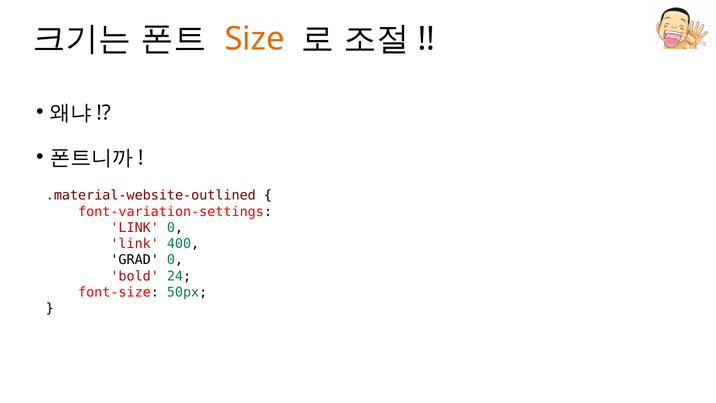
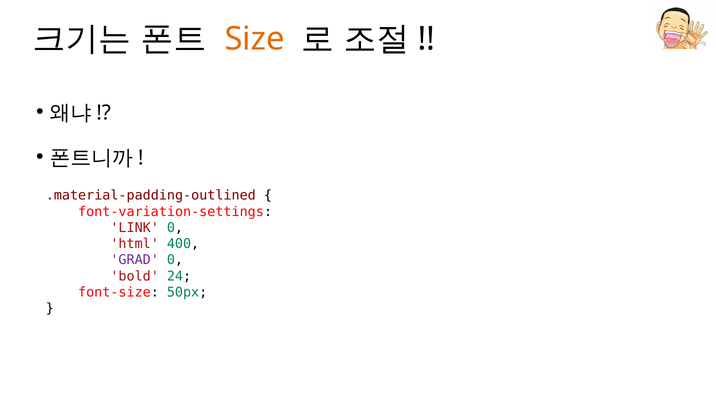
.material-website-outlined: .material-website-outlined -> .material-padding-outlined
link at (135, 244): link -> html
GRAD colour: black -> purple
